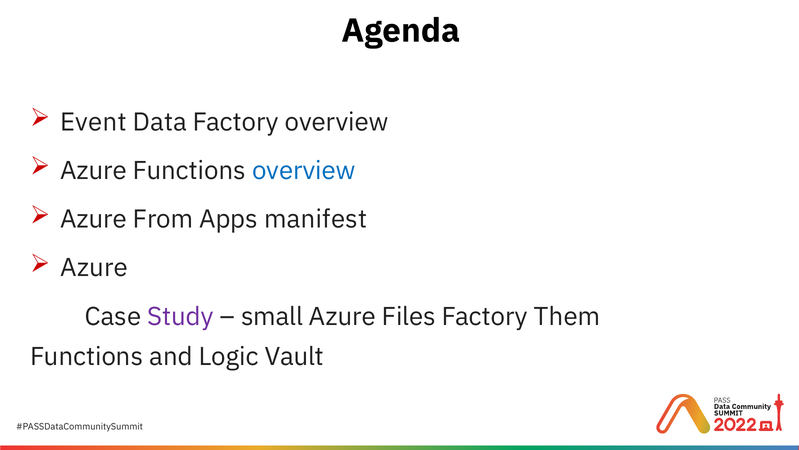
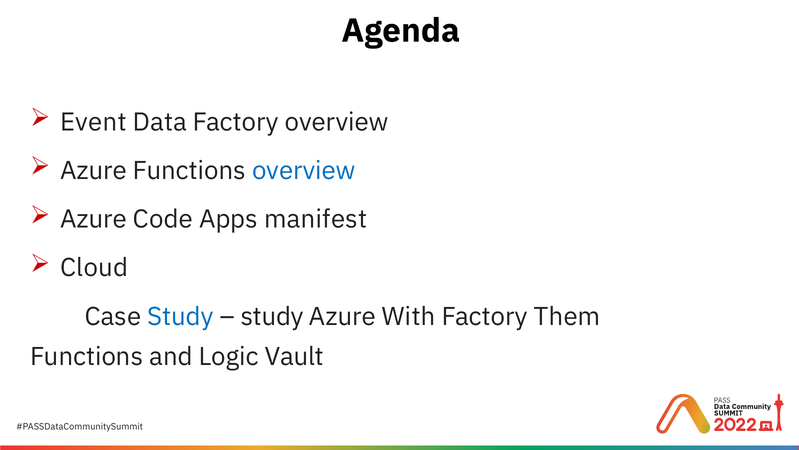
From: From -> Code
Azure at (94, 268): Azure -> Cloud
Study at (181, 316) colour: purple -> blue
small at (272, 316): small -> study
Files: Files -> With
